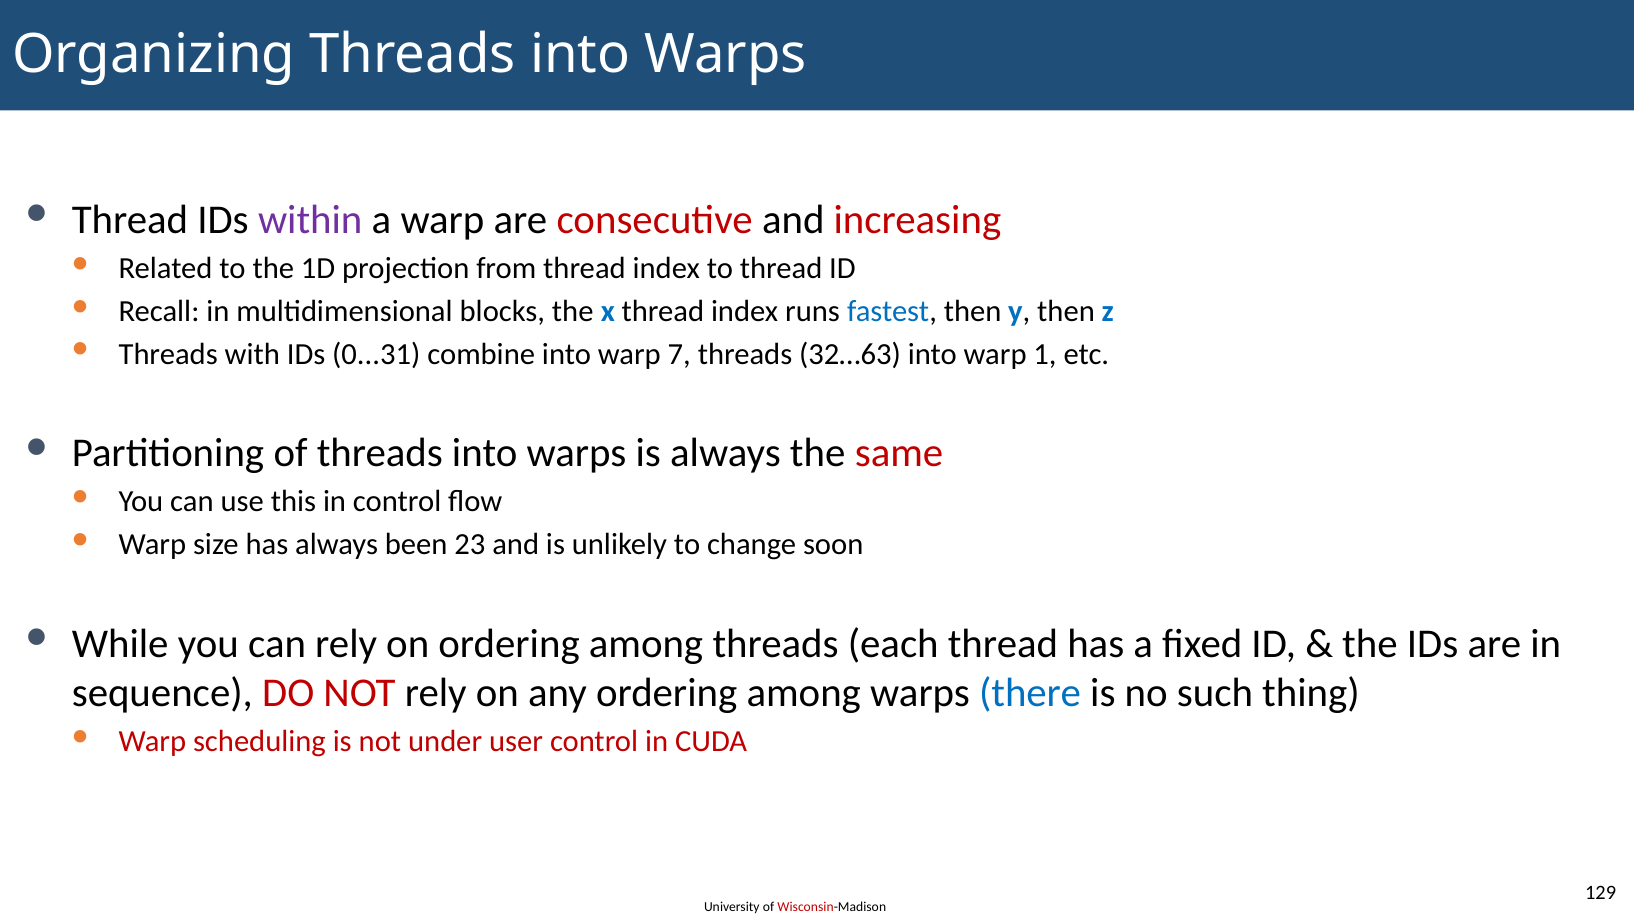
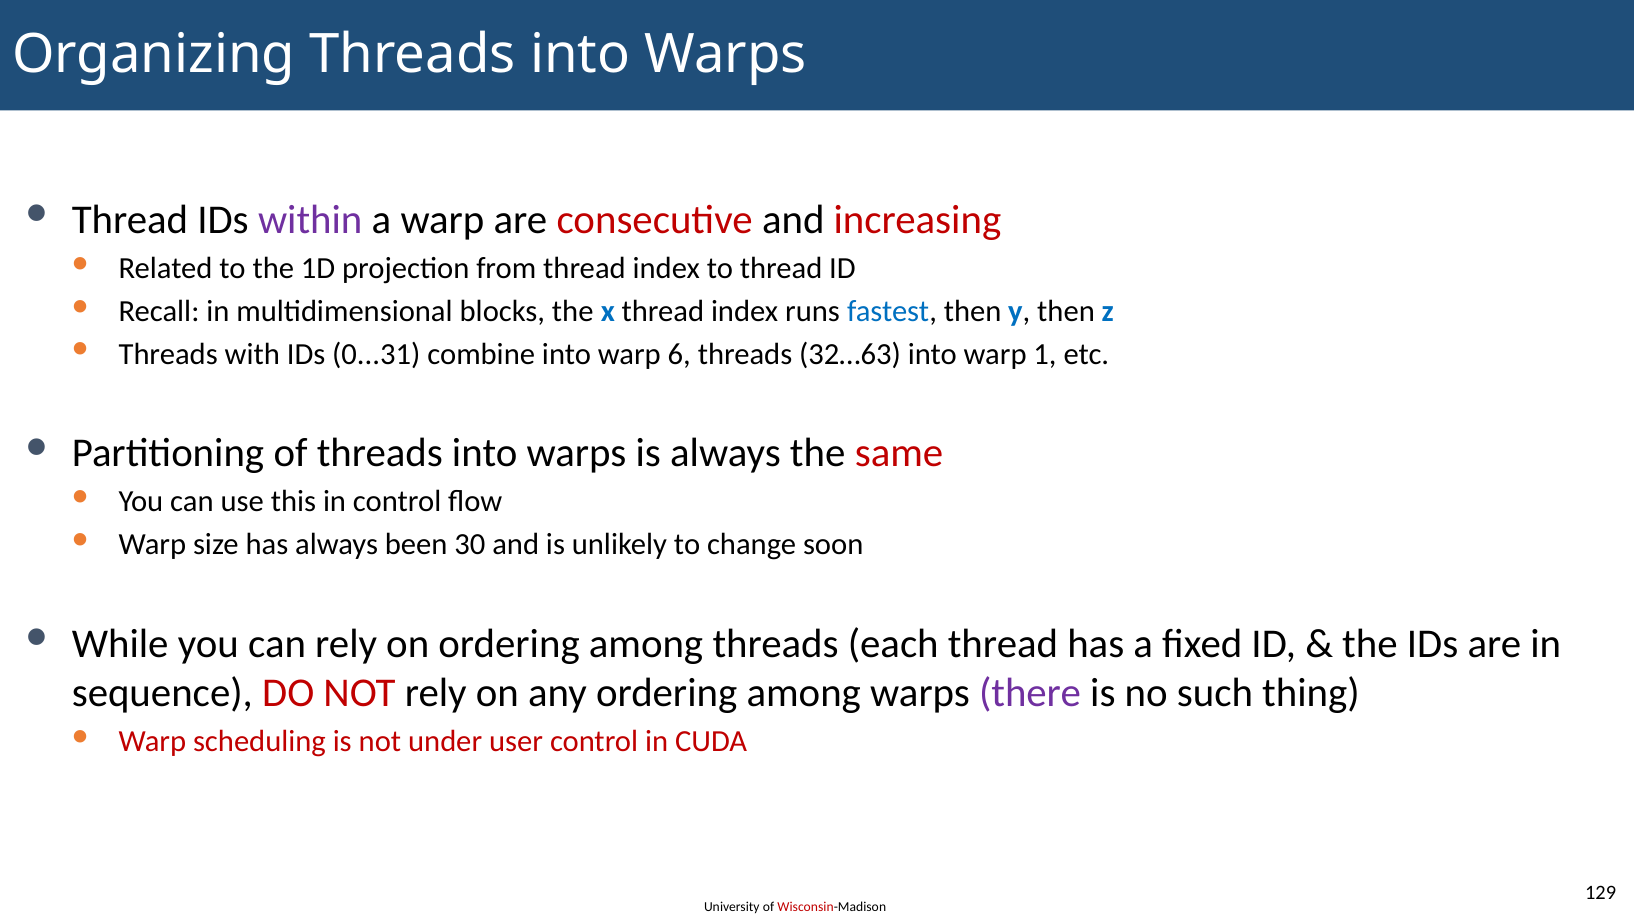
7: 7 -> 6
23: 23 -> 30
there colour: blue -> purple
